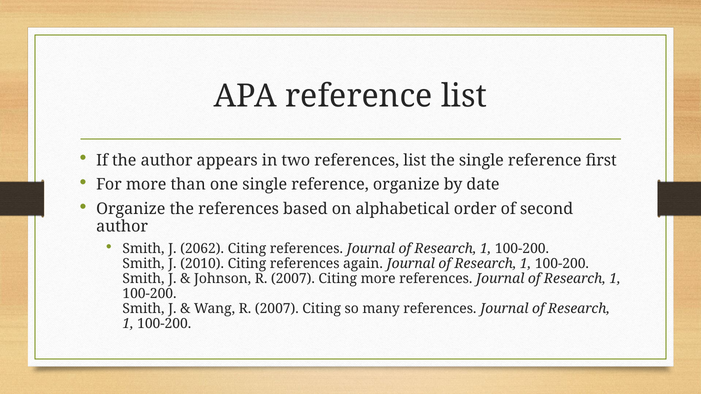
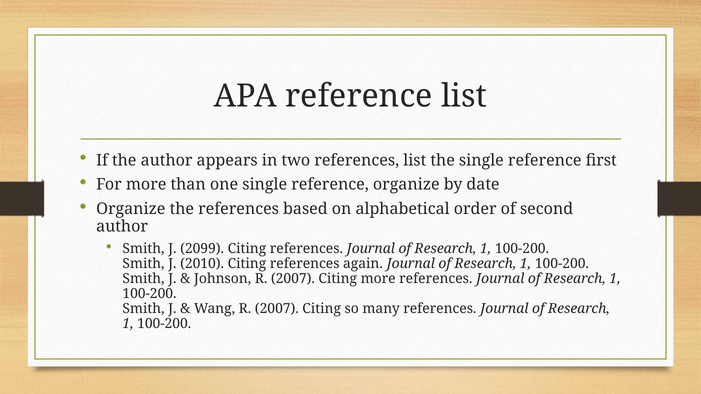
2062: 2062 -> 2099
